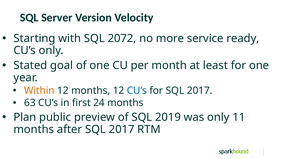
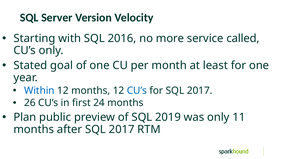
2072: 2072 -> 2016
ready: ready -> called
Within colour: orange -> blue
63: 63 -> 26
